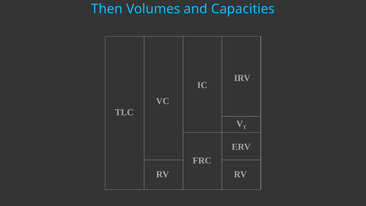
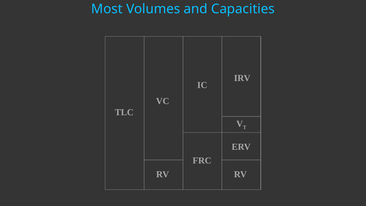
Then: Then -> Most
